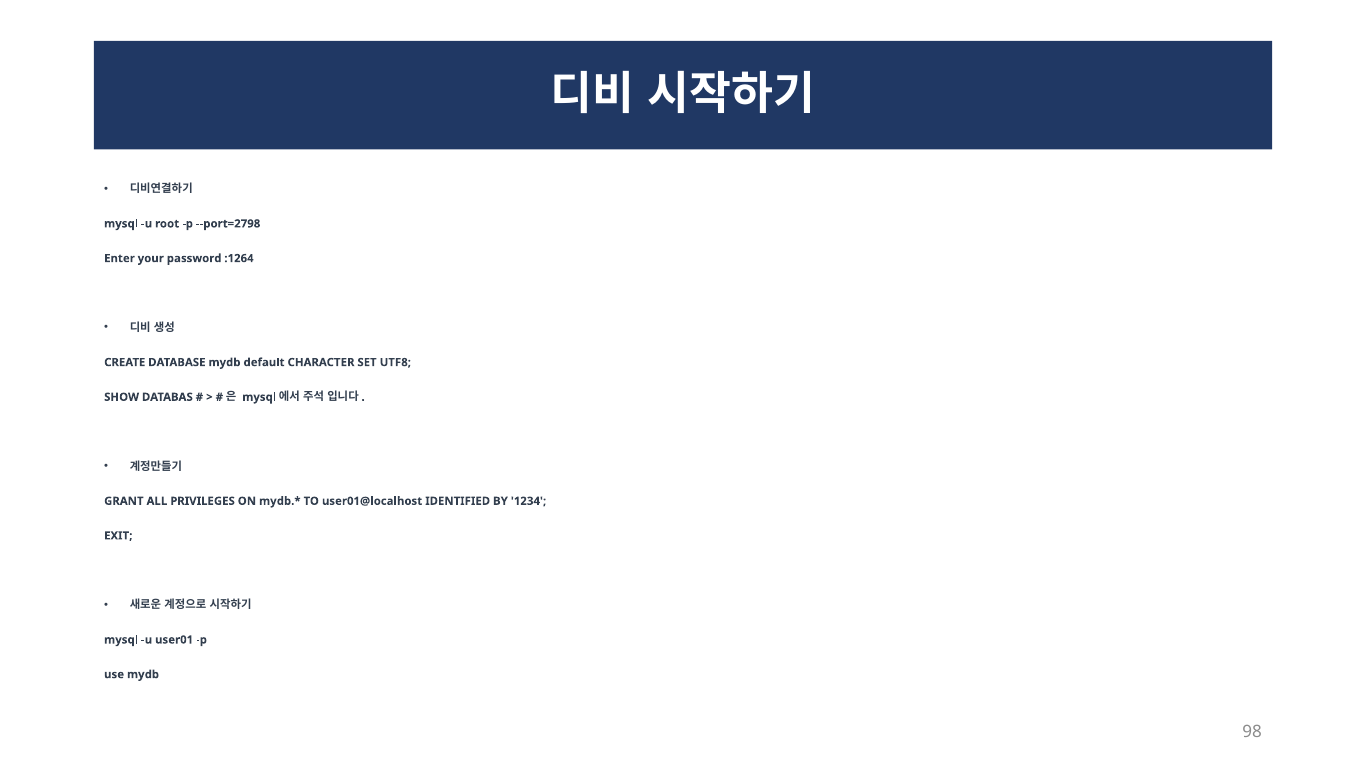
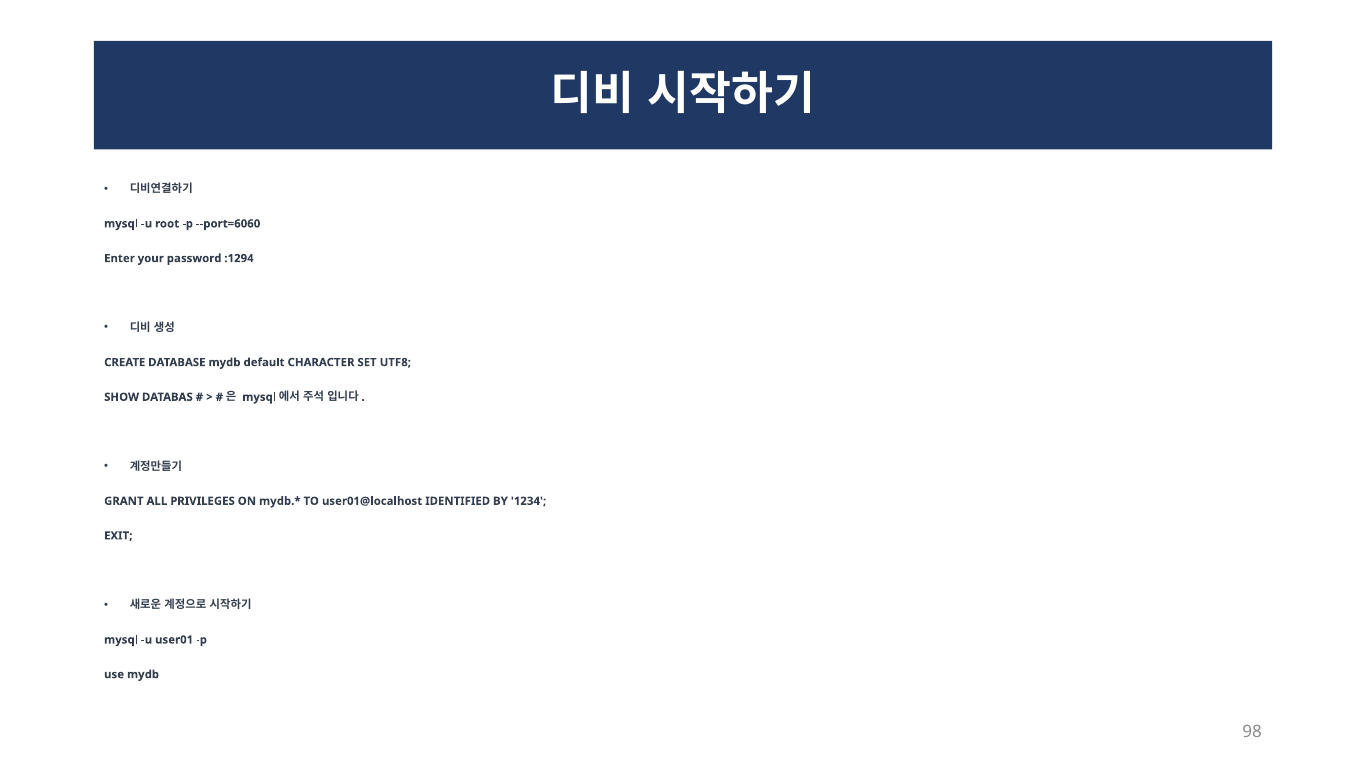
--port=2798: --port=2798 -> --port=6060
:1264: :1264 -> :1294
